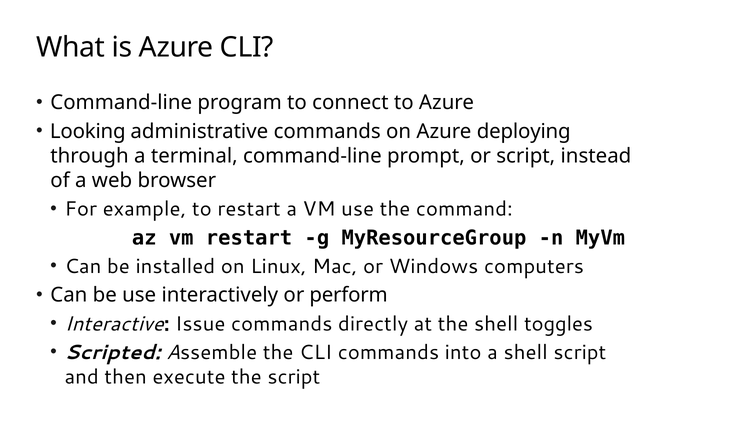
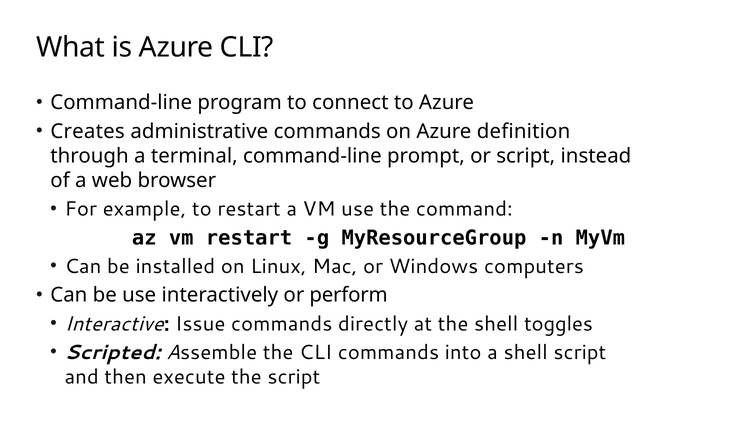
Looking: Looking -> Creates
deploying: deploying -> definition
